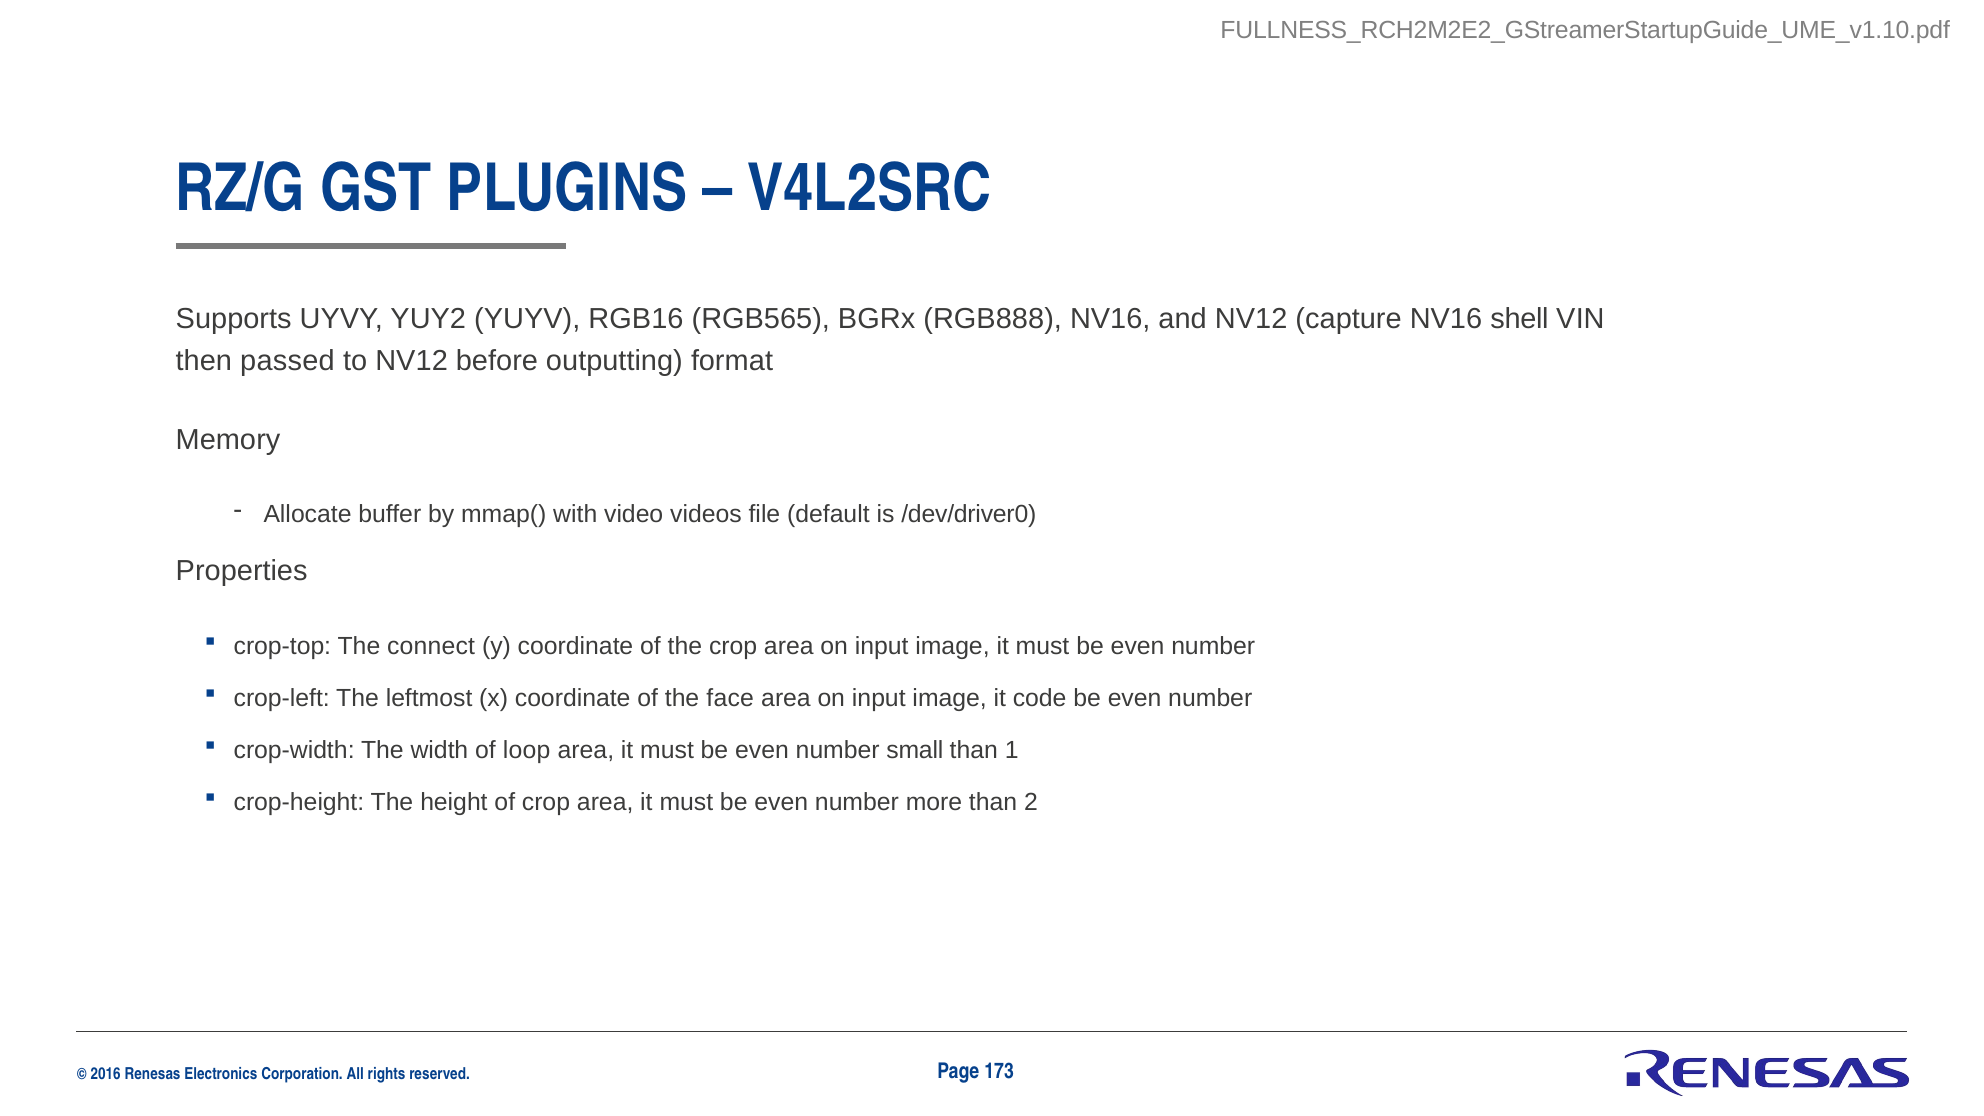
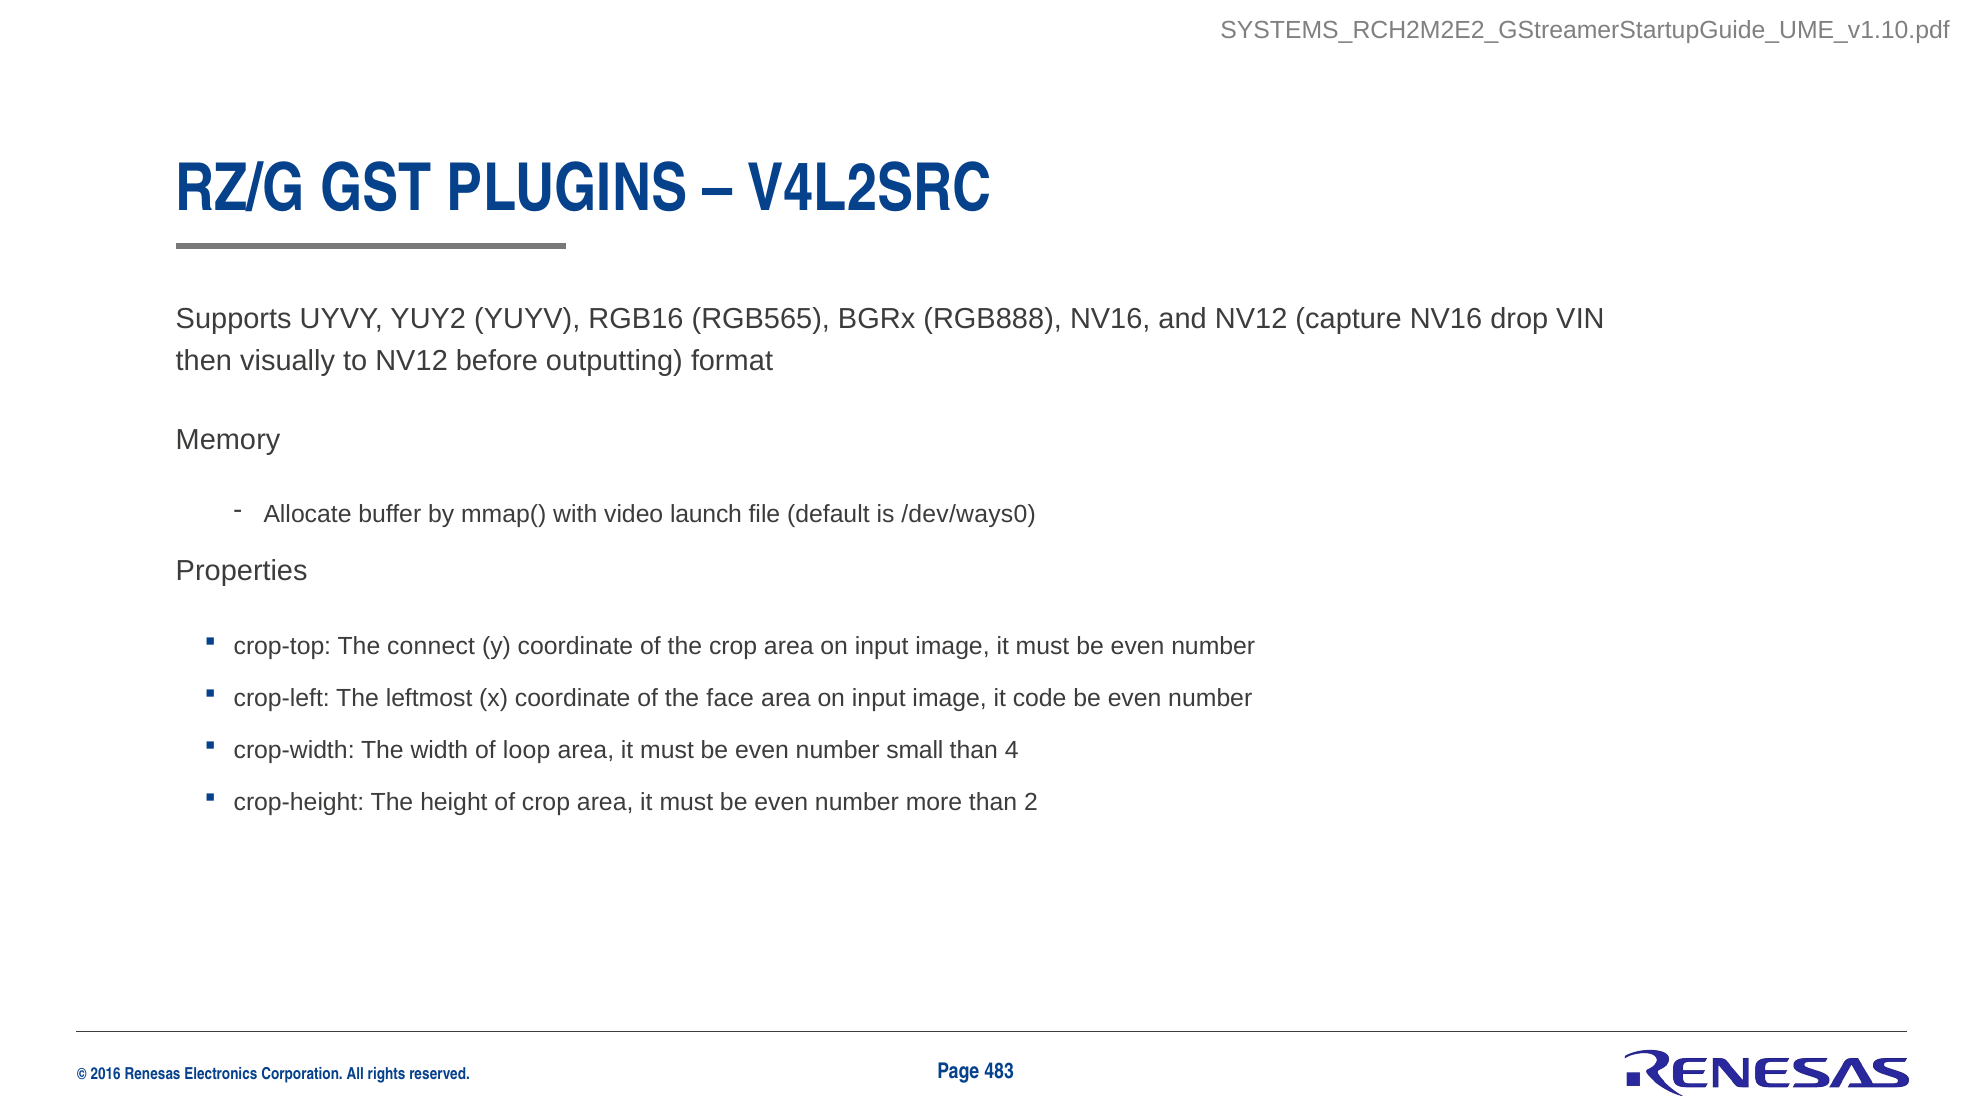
FULLNESS_RCH2M2E2_GStreamerStartupGuide_UME_v1.10.pdf: FULLNESS_RCH2M2E2_GStreamerStartupGuide_UME_v1.10.pdf -> SYSTEMS_RCH2M2E2_GStreamerStartupGuide_UME_v1.10.pdf
shell: shell -> drop
passed: passed -> visually
videos: videos -> launch
/dev/driver0: /dev/driver0 -> /dev/ways0
1: 1 -> 4
173: 173 -> 483
